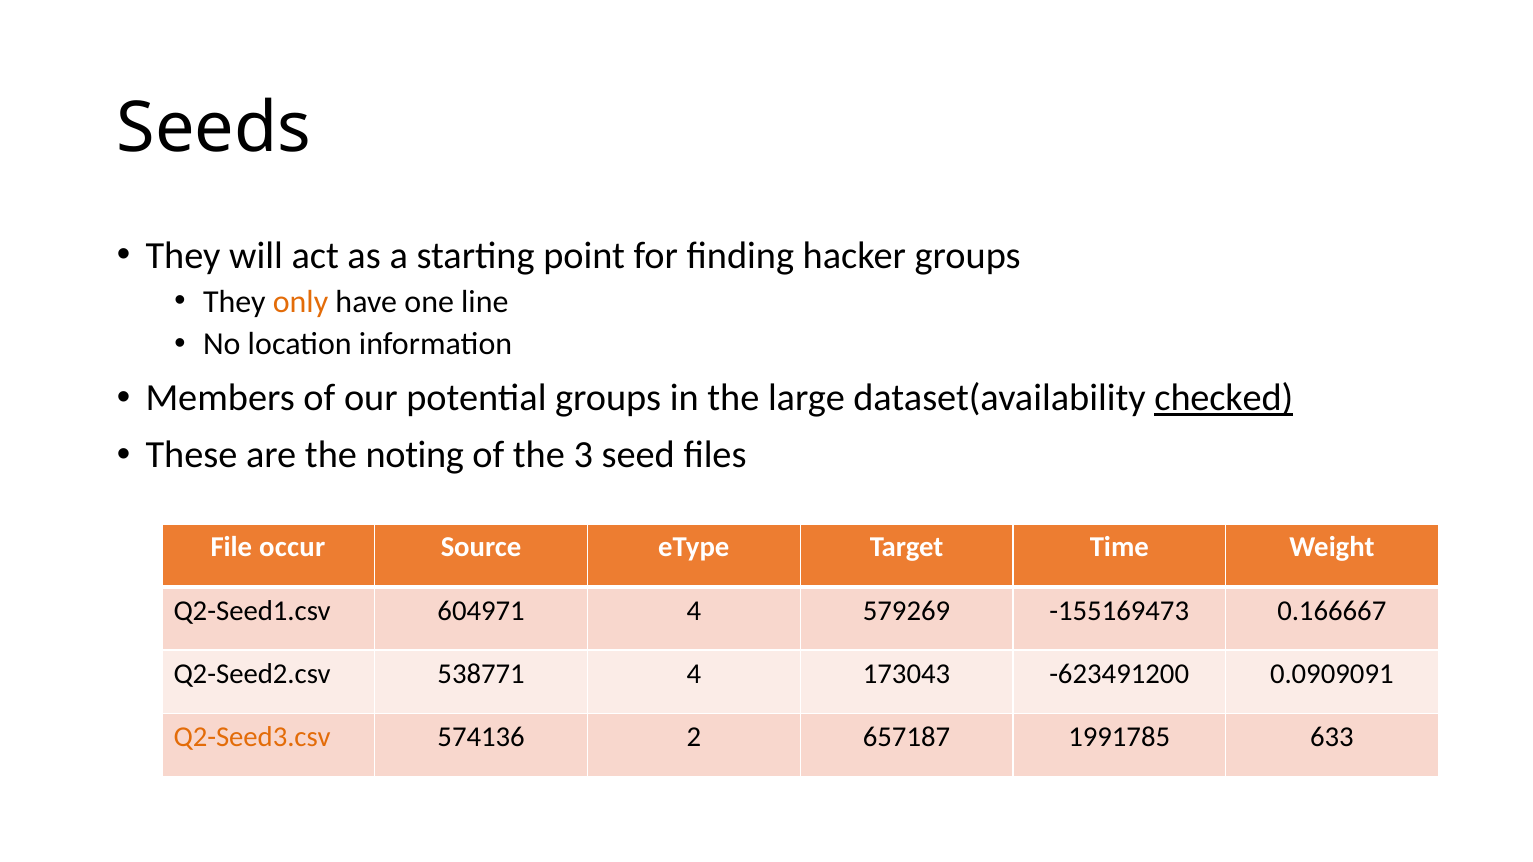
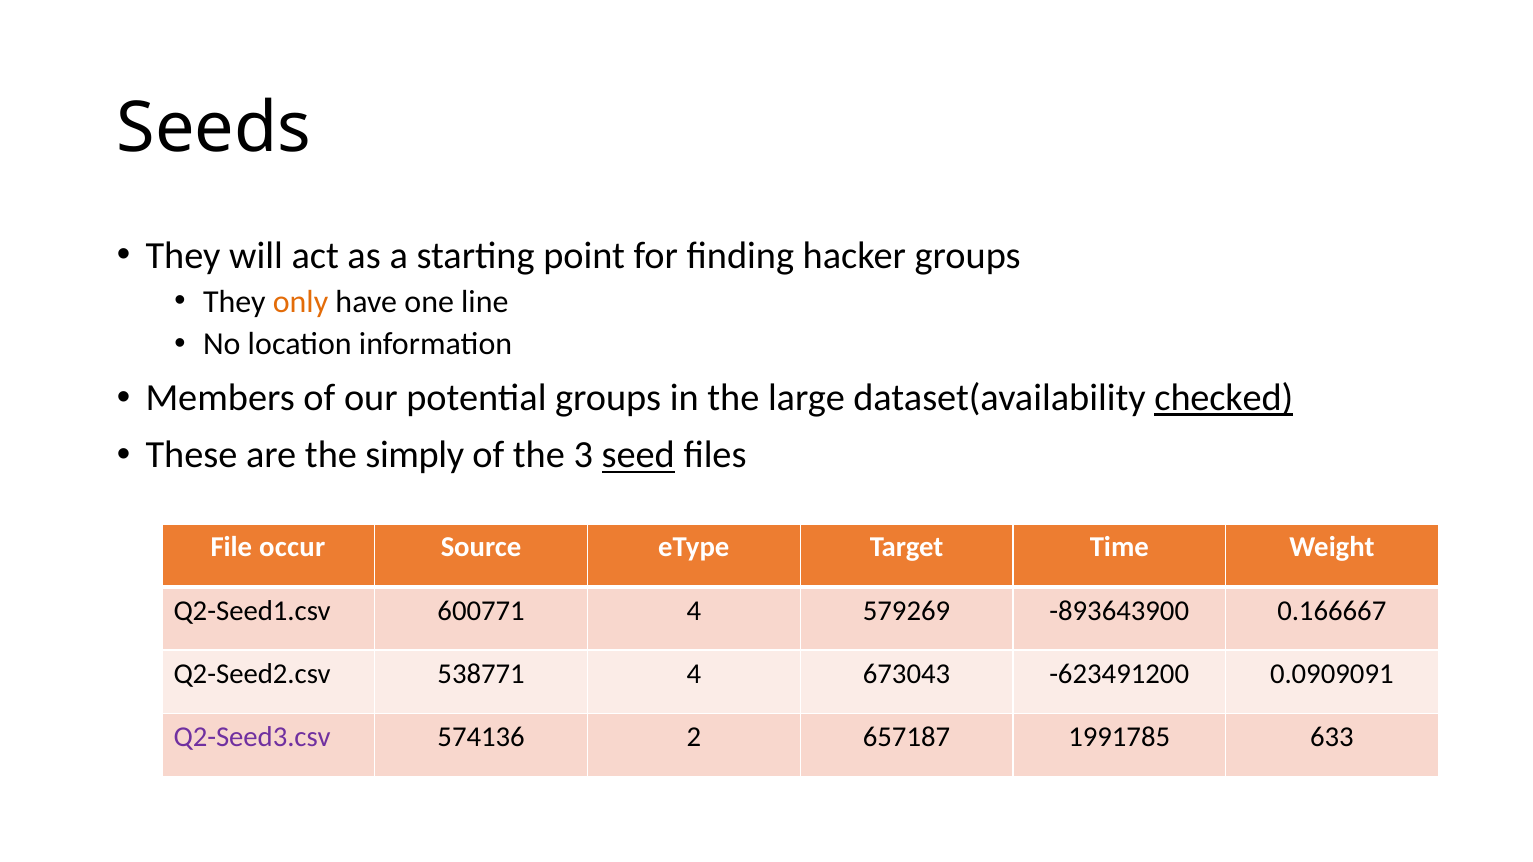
noting: noting -> simply
seed underline: none -> present
604971: 604971 -> 600771
-155169473: -155169473 -> -893643900
173043: 173043 -> 673043
Q2-Seed3.csv colour: orange -> purple
